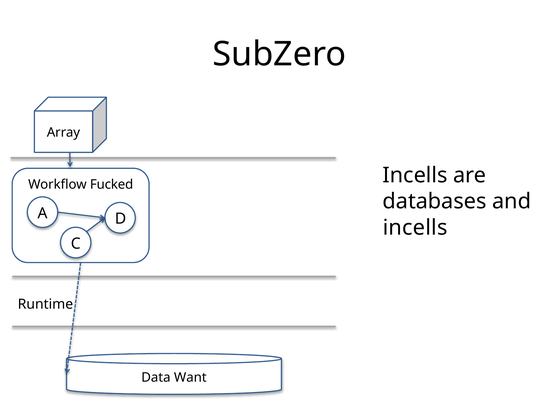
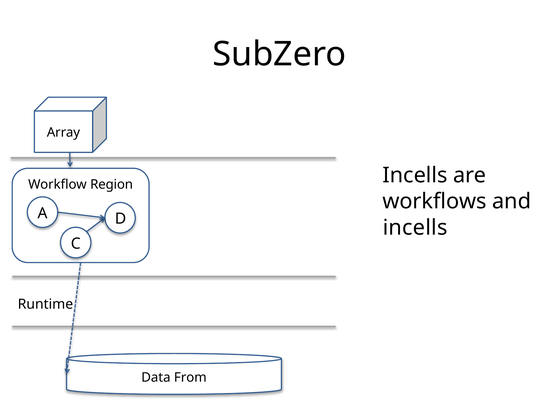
Fucked: Fucked -> Region
databases: databases -> workflows
Want: Want -> From
